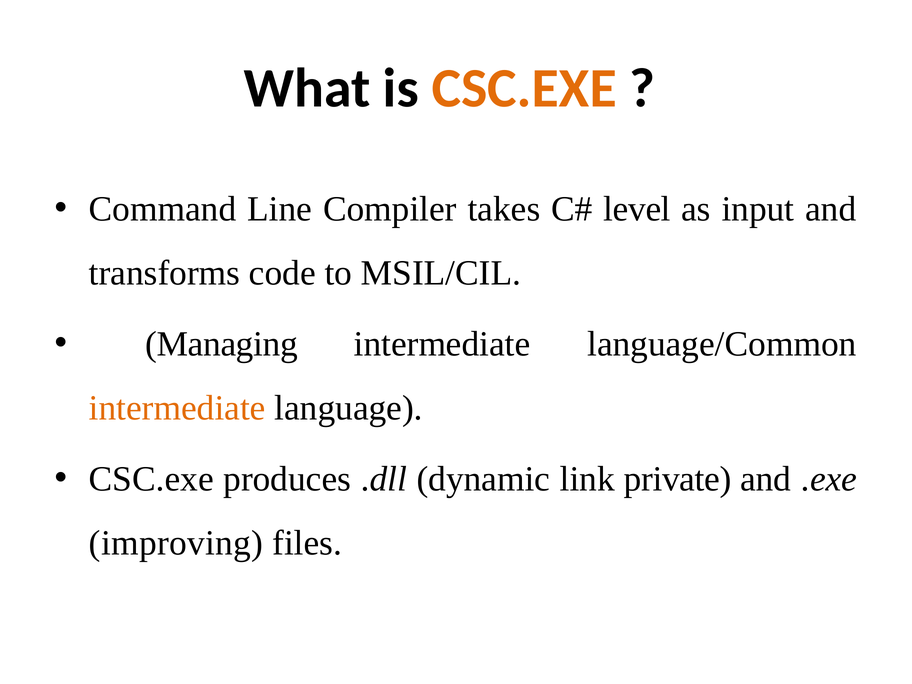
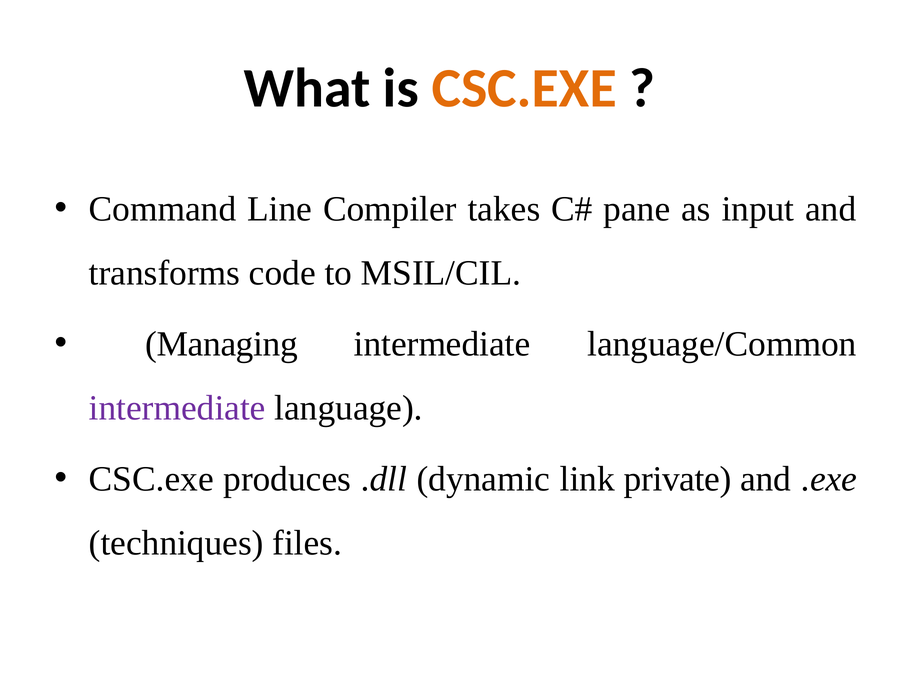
level: level -> pane
intermediate at (177, 408) colour: orange -> purple
improving: improving -> techniques
